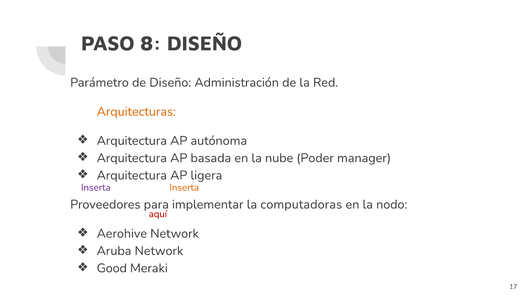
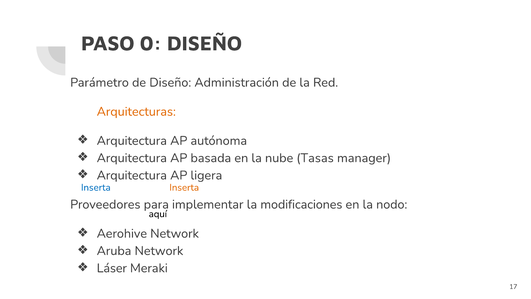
8: 8 -> 0
Poder: Poder -> Tasas
Inserta at (96, 187) colour: purple -> blue
computadoras: computadoras -> modificaciones
aquí at (158, 214) colour: red -> black
Good: Good -> Láser
